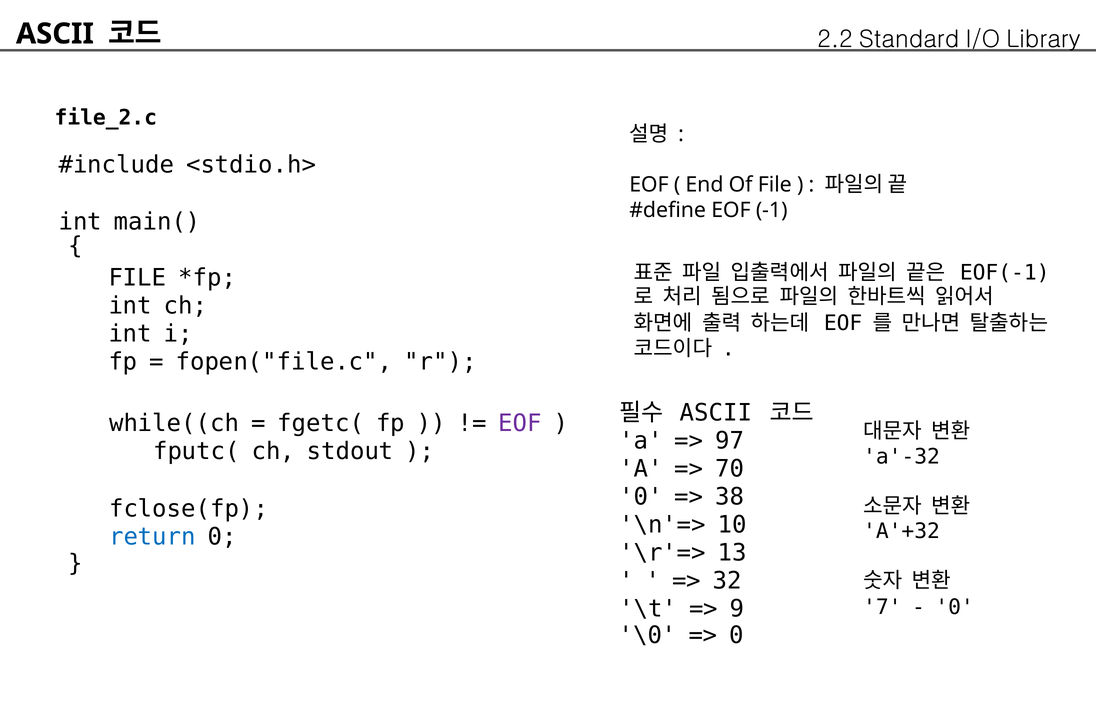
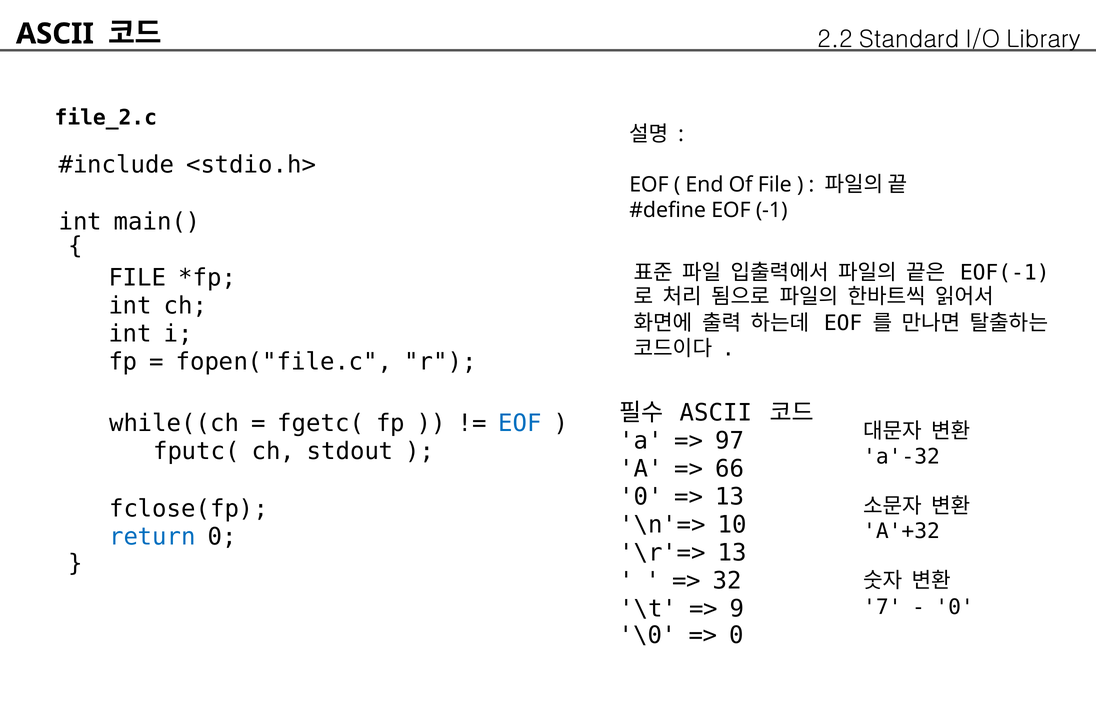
EOF at (520, 423) colour: purple -> blue
70: 70 -> 66
38 at (730, 497): 38 -> 13
